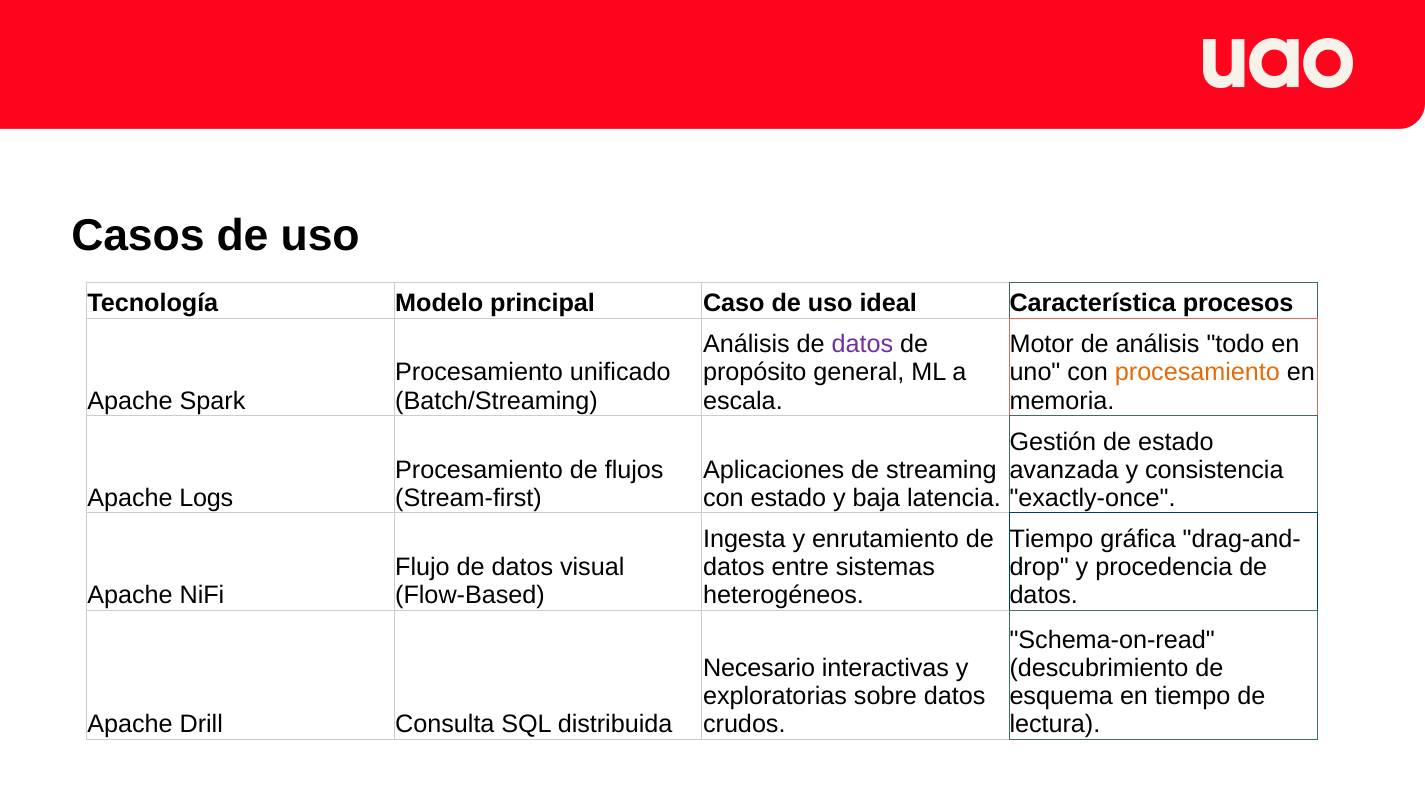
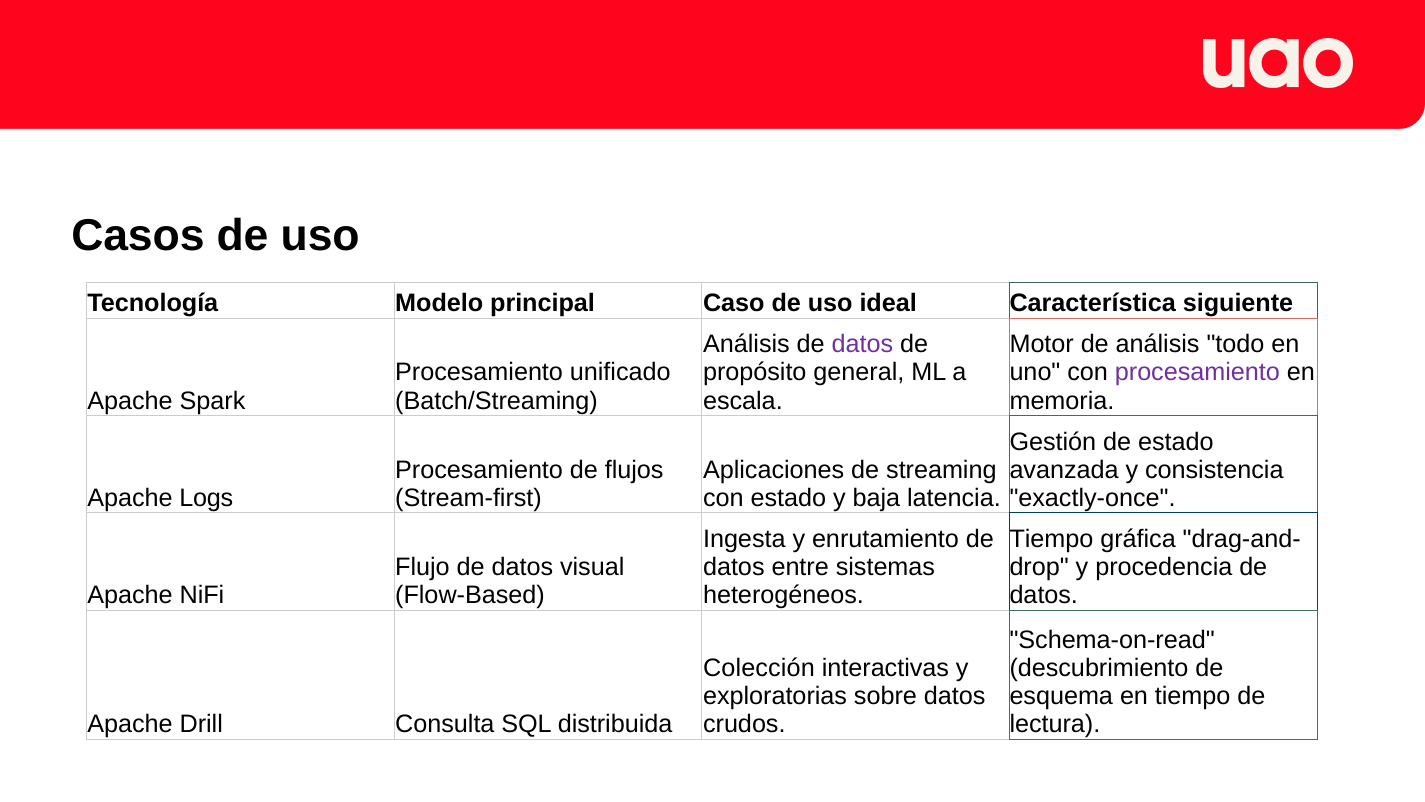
procesos: procesos -> siguiente
procesamiento at (1197, 372) colour: orange -> purple
Necesario: Necesario -> Colección
